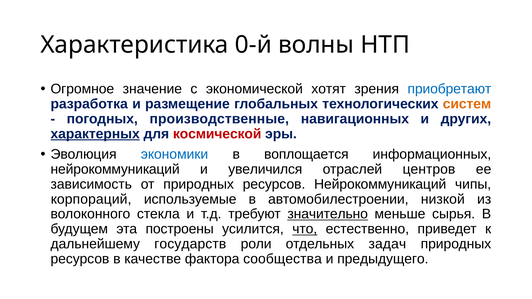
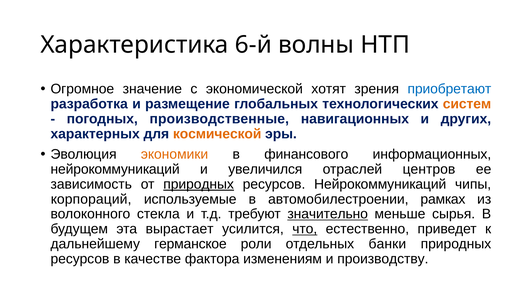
0-й: 0-й -> 6-й
характерных underline: present -> none
космической colour: red -> orange
экономики colour: blue -> orange
воплощается: воплощается -> финансового
природных at (199, 184) underline: none -> present
низкой: низкой -> рамках
построены: построены -> вырастает
государств: государств -> германское
задач: задач -> банки
сообщества: сообщества -> изменениям
предыдущего: предыдущего -> производству
